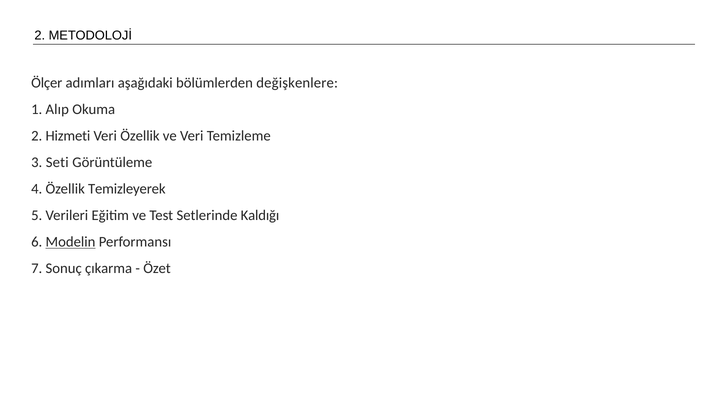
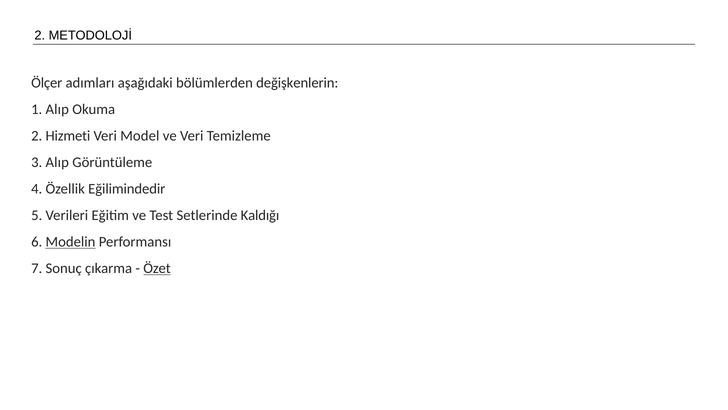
değişkenlere: değişkenlere -> değişkenlerin
Veri Özellik: Özellik -> Model
Seti at (57, 162): Seti -> Alıp
Temizleyerek: Temizleyerek -> Eğilimindedir
Özet underline: none -> present
